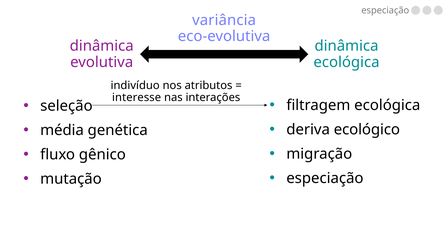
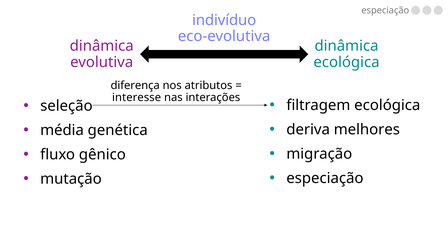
variância: variância -> indivíduo
indivíduo: indivíduo -> diferença
ecológico: ecológico -> melhores
